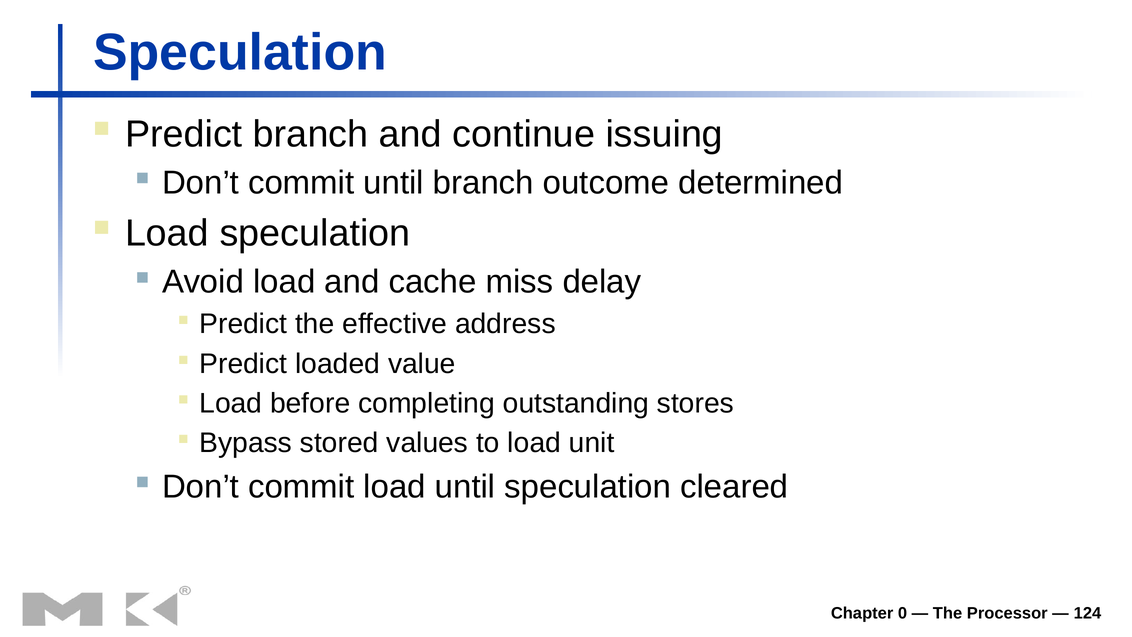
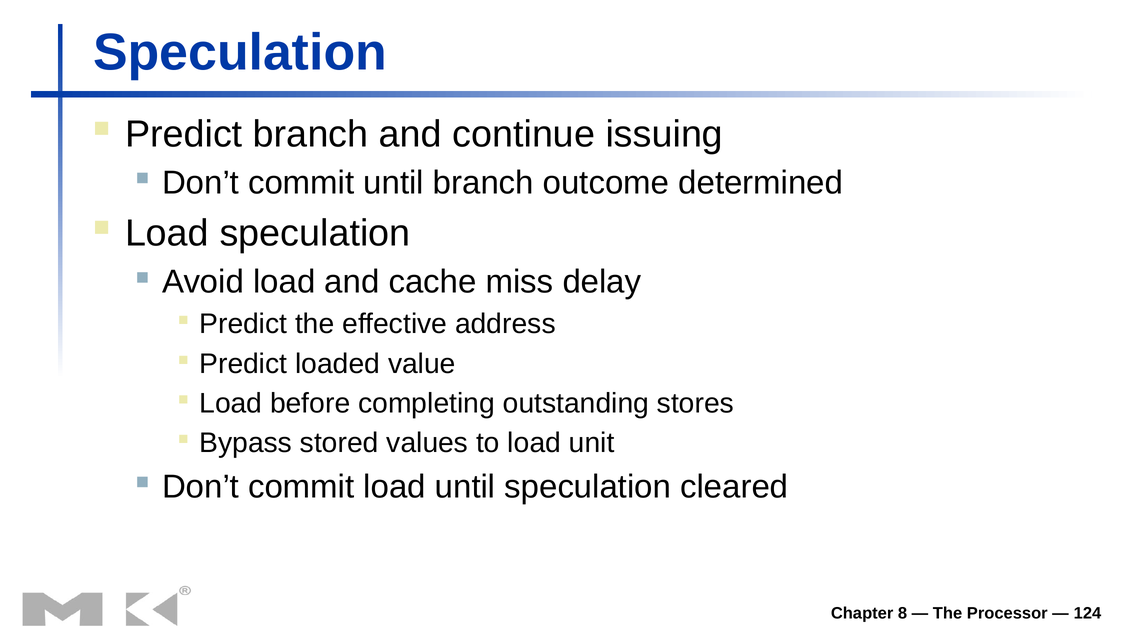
0: 0 -> 8
